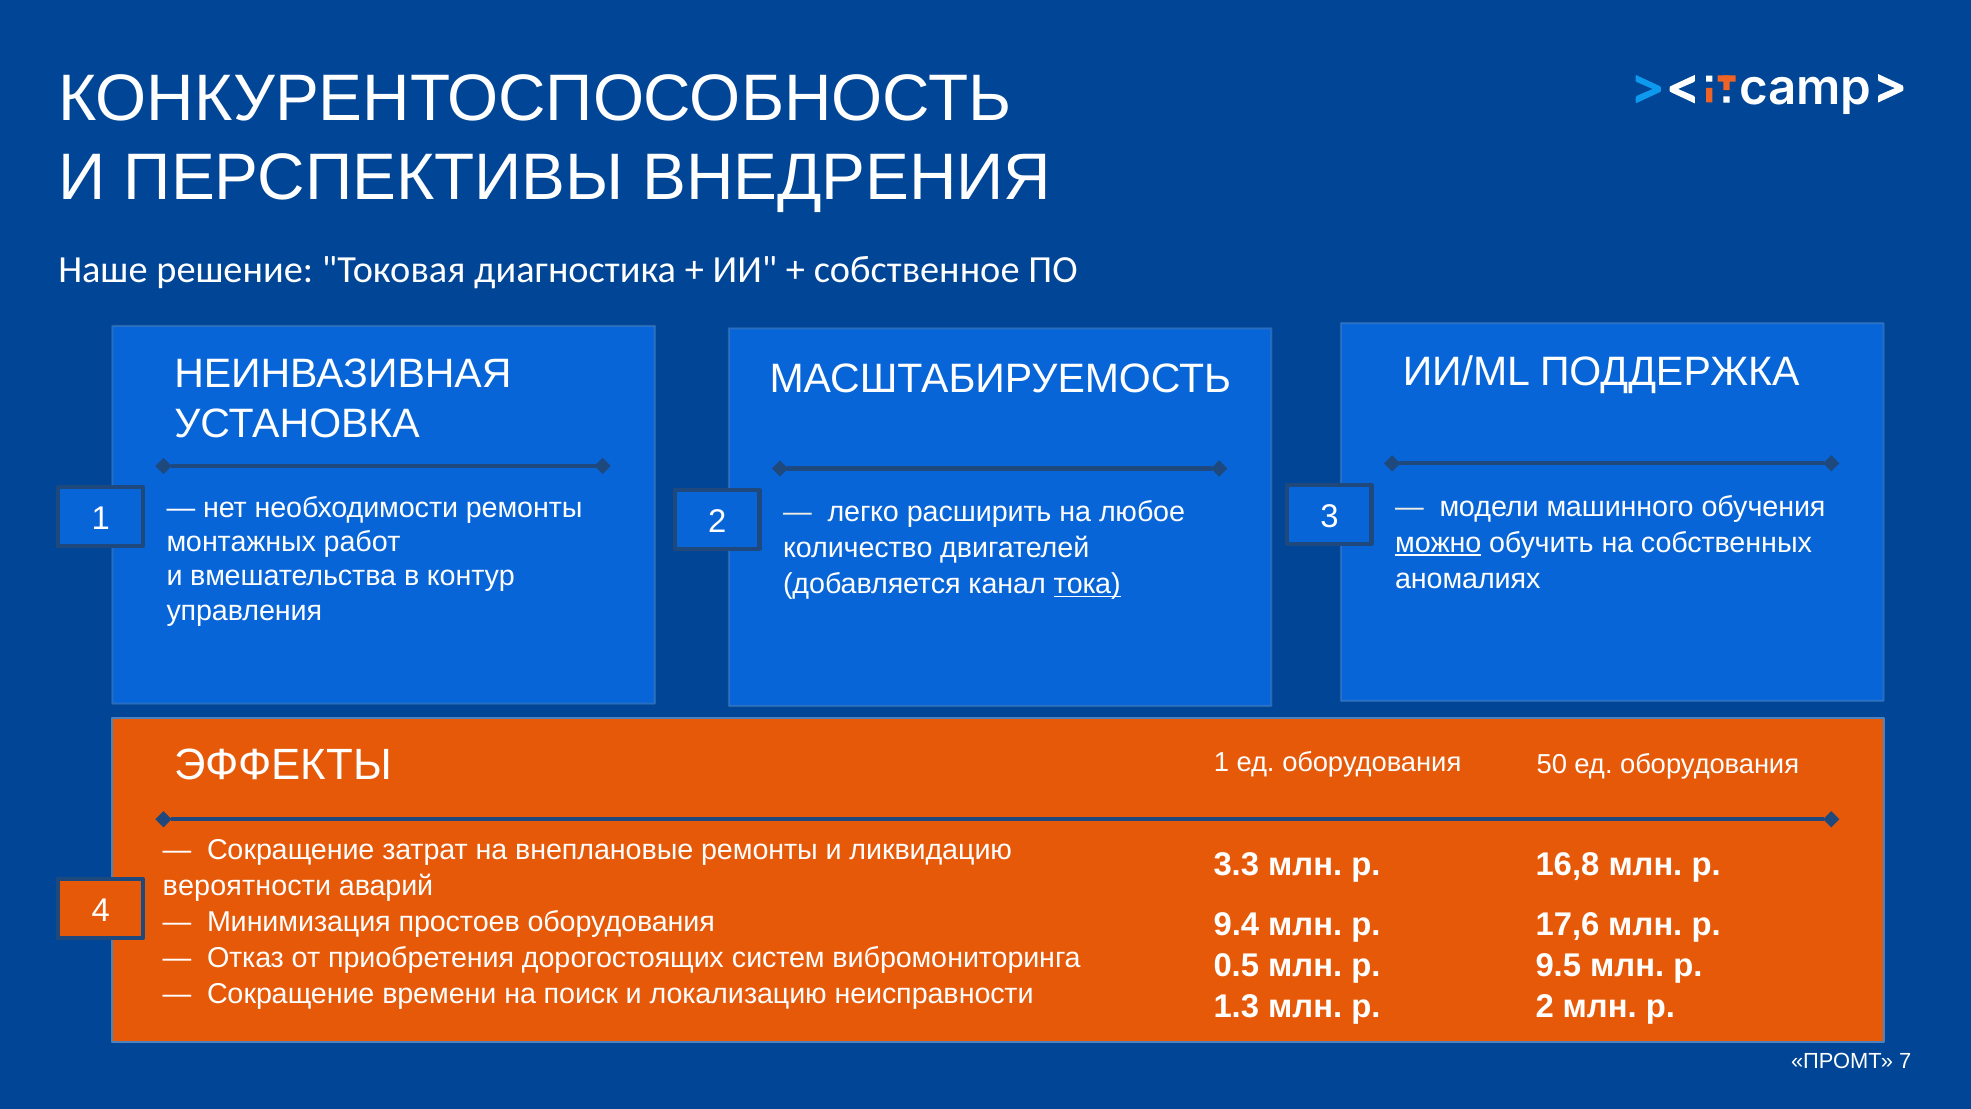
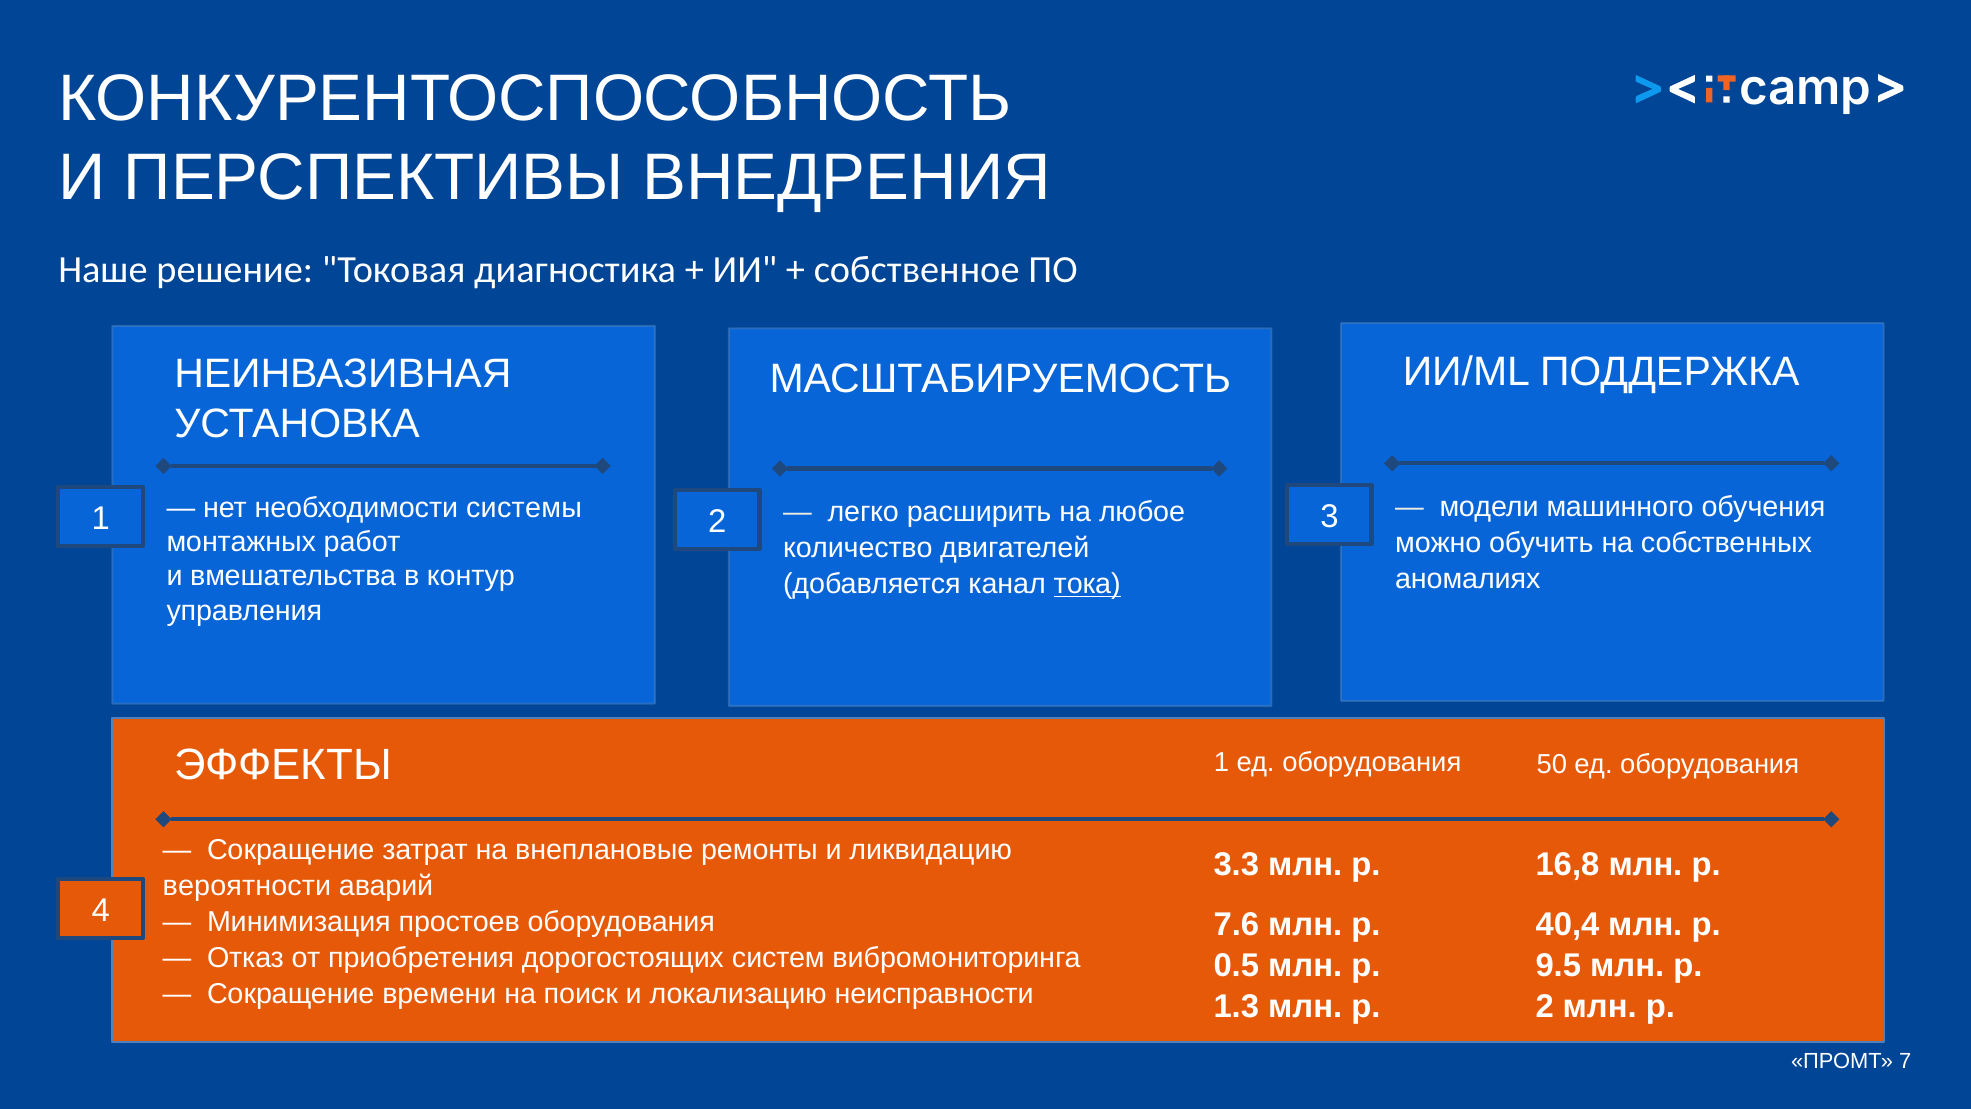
необходимости ремонты: ремонты -> системы
можно underline: present -> none
9.4: 9.4 -> 7.6
17,6: 17,6 -> 40,4
